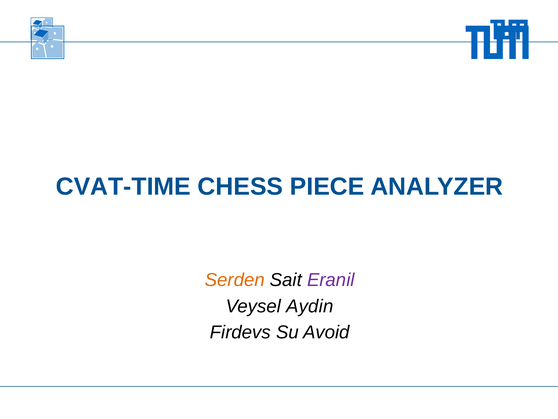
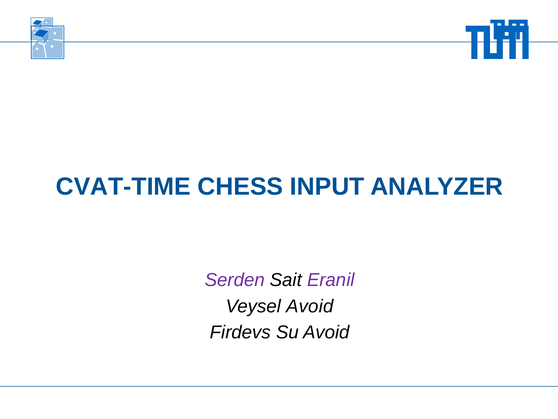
PIECE: PIECE -> INPUT
Serden colour: orange -> purple
Veysel Aydin: Aydin -> Avoid
